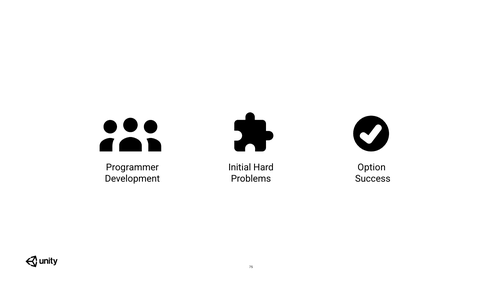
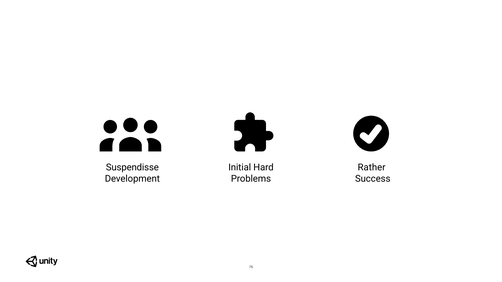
Programmer: Programmer -> Suspendisse
Option: Option -> Rather
